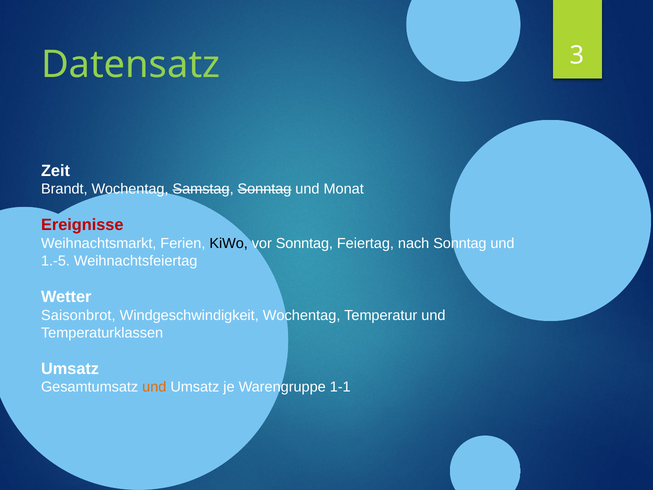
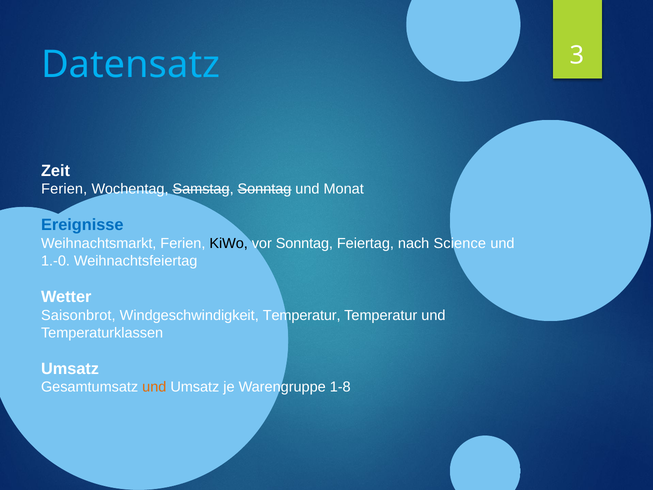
Datensatz colour: light green -> light blue
Brandt at (64, 189): Brandt -> Ferien
Ereignisse colour: red -> blue
nach Sonntag: Sonntag -> Science
1.-5: 1.-5 -> 1.-0
Windgeschwindigkeit Wochentag: Wochentag -> Temperatur
1-1: 1-1 -> 1-8
